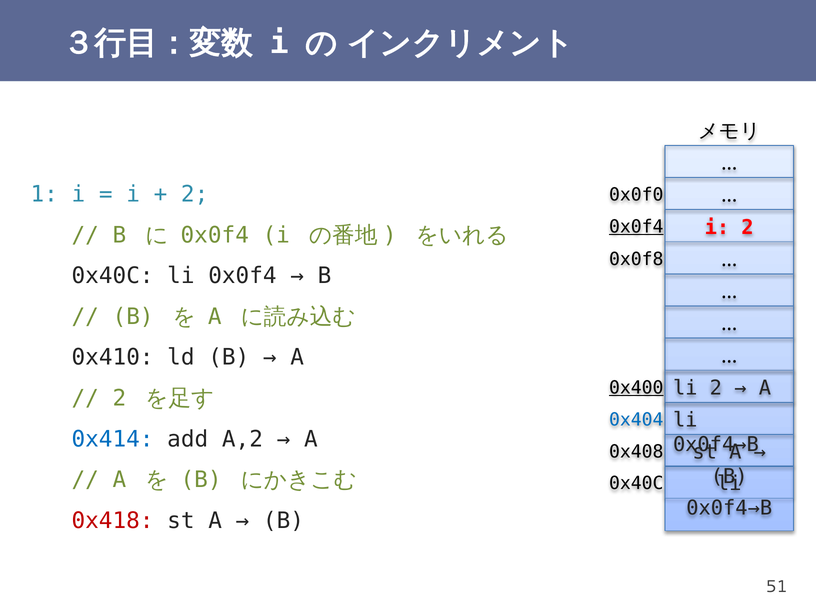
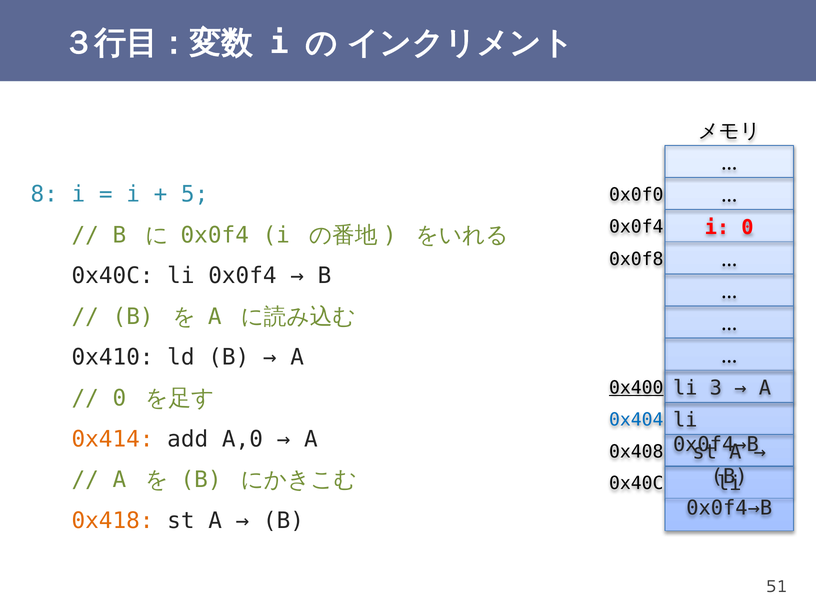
1: 1 -> 8
2 at (195, 194): 2 -> 5
i 2: 2 -> 0
0x0f4 at (636, 227) underline: present -> none
li 2: 2 -> 3
2 at (119, 398): 2 -> 0
0x414 colour: blue -> orange
A,2: A,2 -> A,0
0x418 colour: red -> orange
